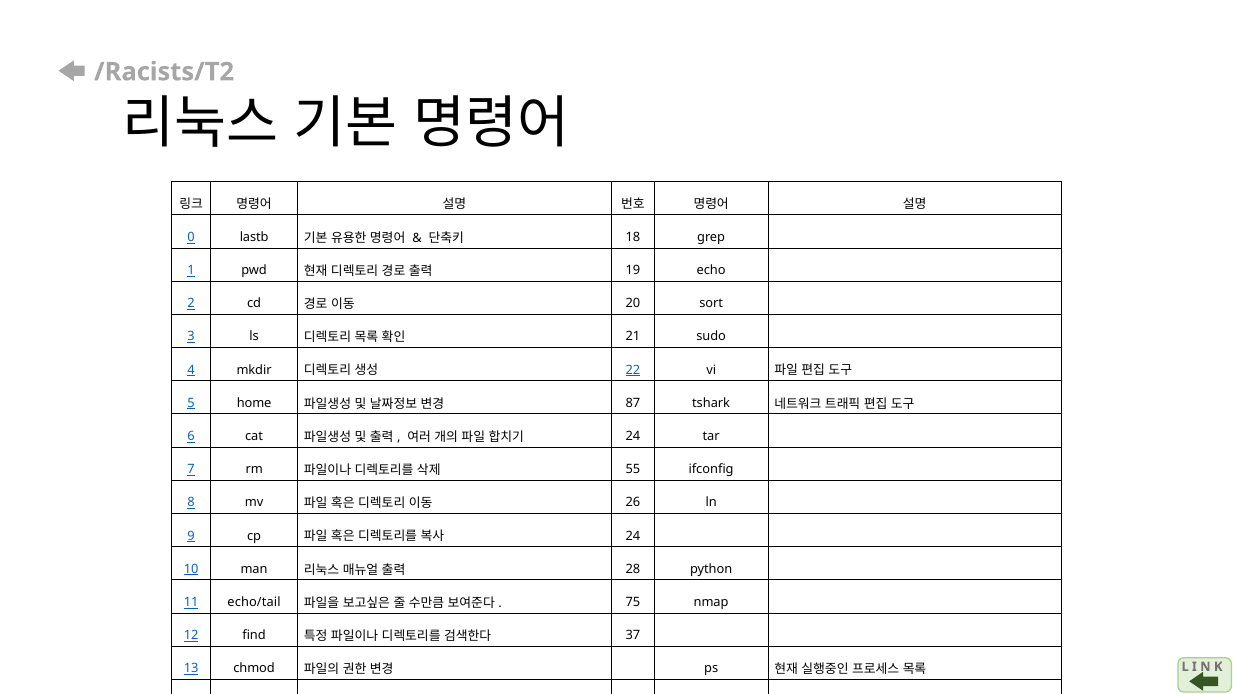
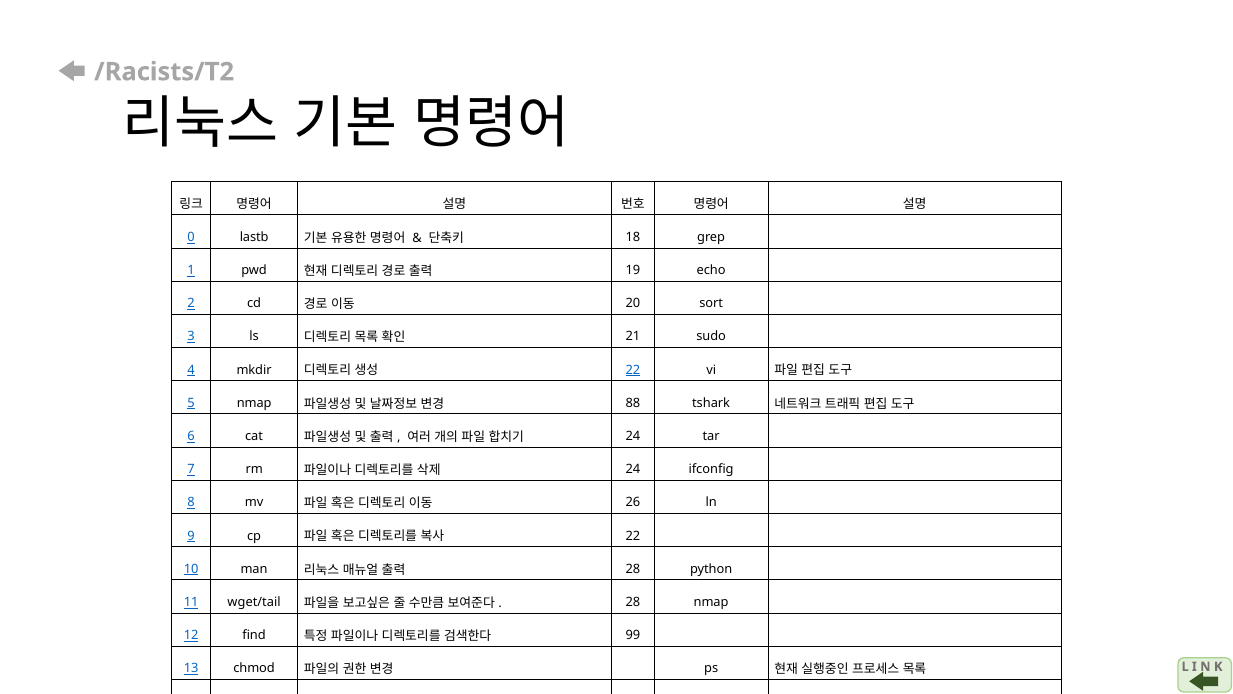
5 home: home -> nmap
87: 87 -> 88
55 at (633, 469): 55 -> 24
24 at (633, 535): 24 -> 22
echo/tail: echo/tail -> wget/tail
75 at (633, 602): 75 -> 28
37: 37 -> 99
